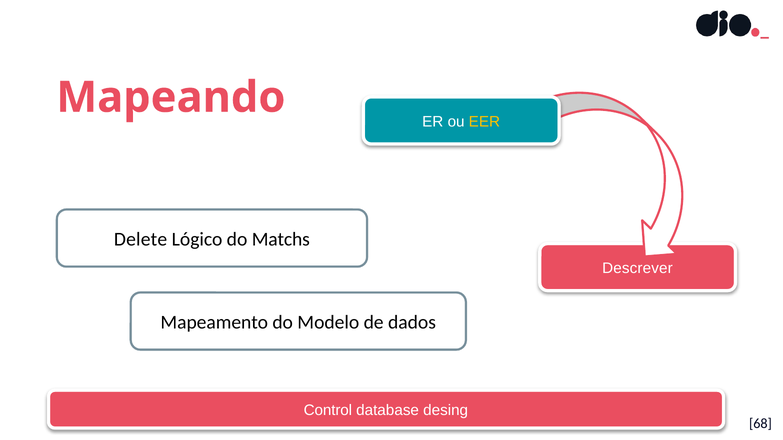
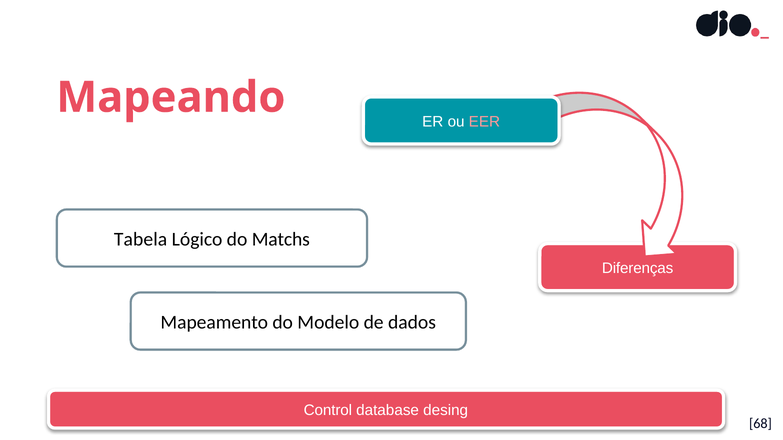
EER colour: yellow -> pink
Delete: Delete -> Tabela
Descrever: Descrever -> Diferenças
